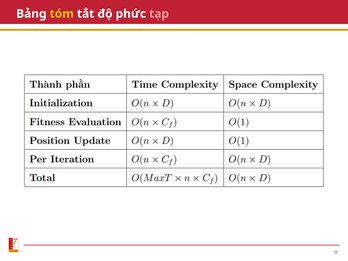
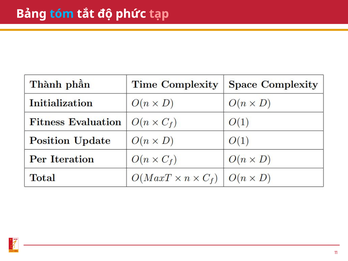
tóm colour: yellow -> light blue
